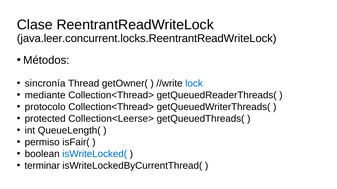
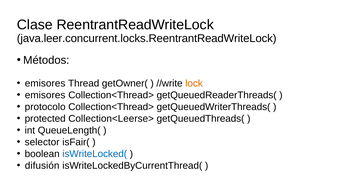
sincronía at (45, 84): sincronía -> emisores
lock colour: blue -> orange
mediante at (45, 95): mediante -> emisores
permiso: permiso -> selector
terminar: terminar -> difusión
